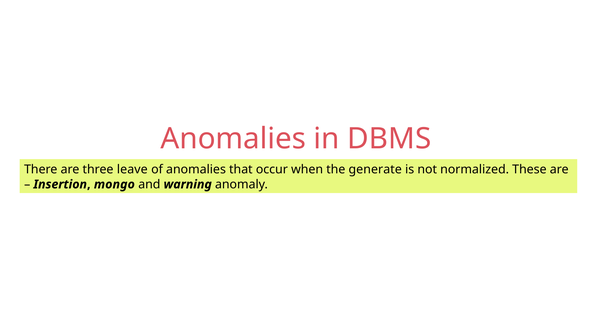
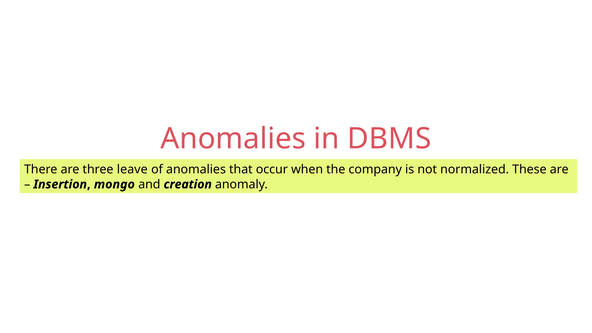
generate: generate -> company
warning: warning -> creation
